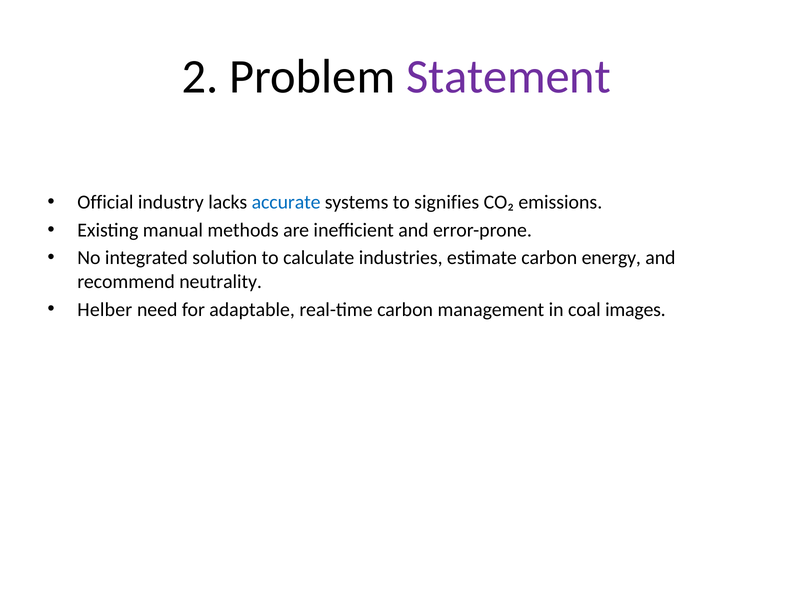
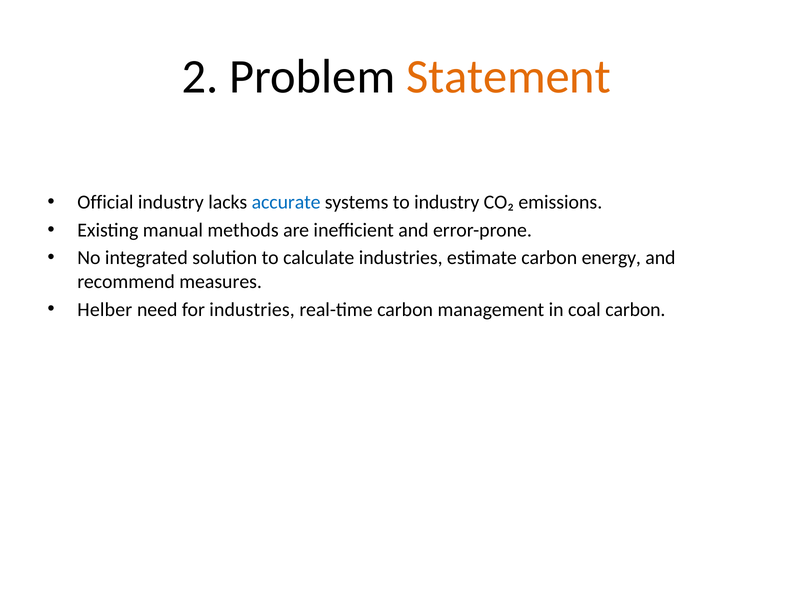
Statement colour: purple -> orange
to signifies: signifies -> industry
neutrality: neutrality -> measures
for adaptable: adaptable -> industries
coal images: images -> carbon
